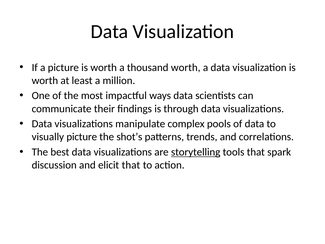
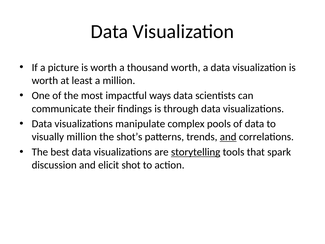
visually picture: picture -> million
and at (228, 137) underline: none -> present
elicit that: that -> shot
